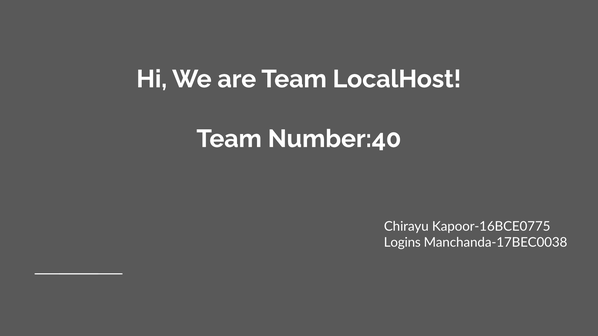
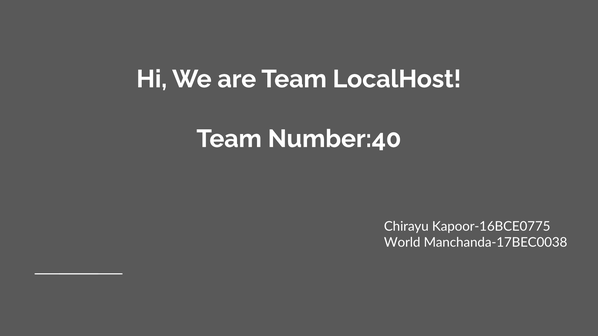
Logins: Logins -> World
